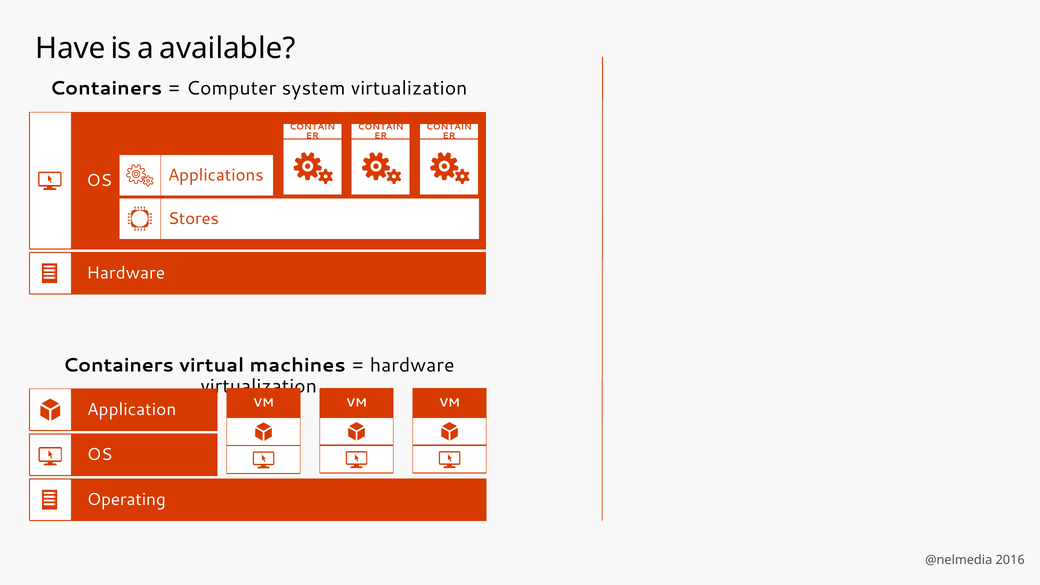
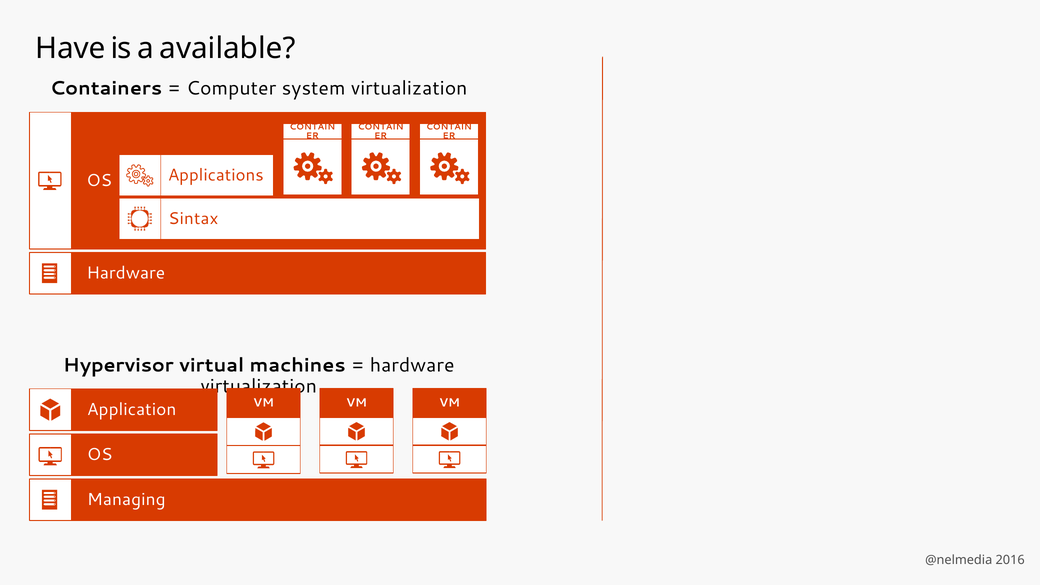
Stores: Stores -> Sintax
Containers at (118, 365): Containers -> Hypervisor
Operating: Operating -> Managing
